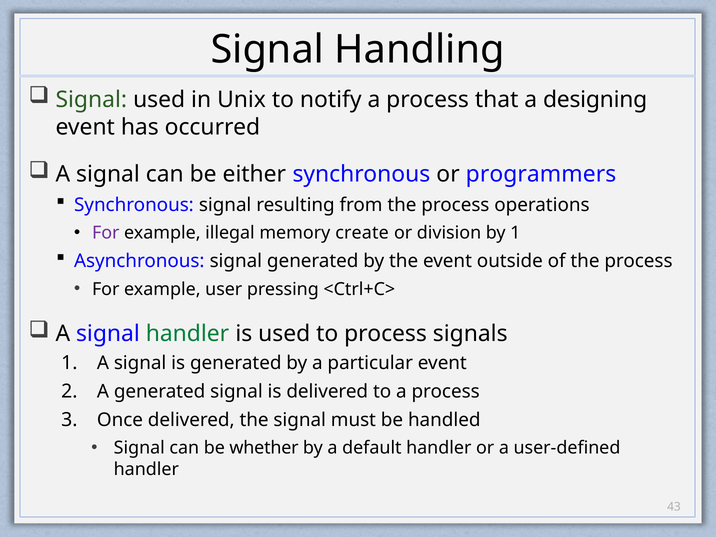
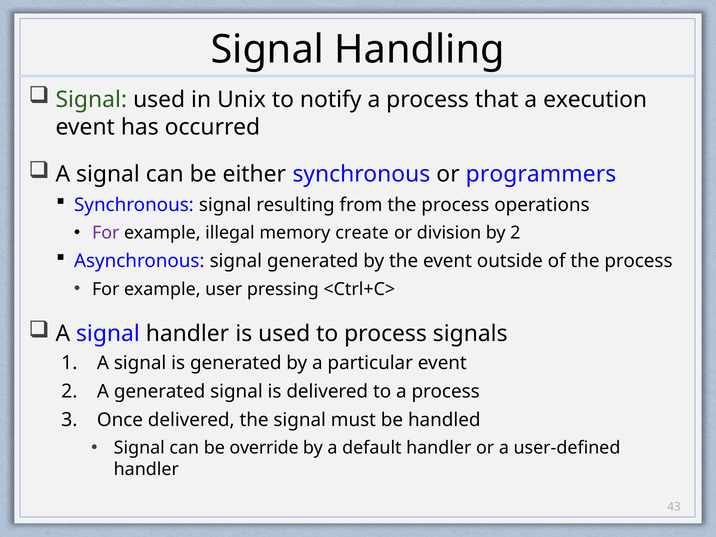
designing: designing -> execution
by 1: 1 -> 2
handler at (187, 334) colour: green -> black
whether: whether -> override
